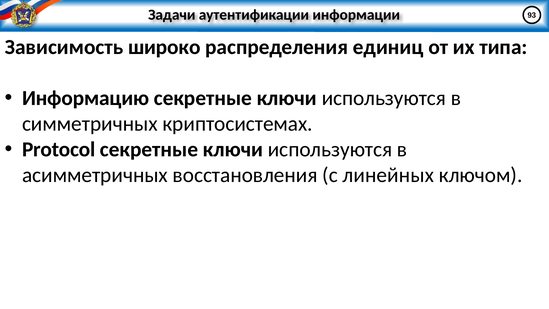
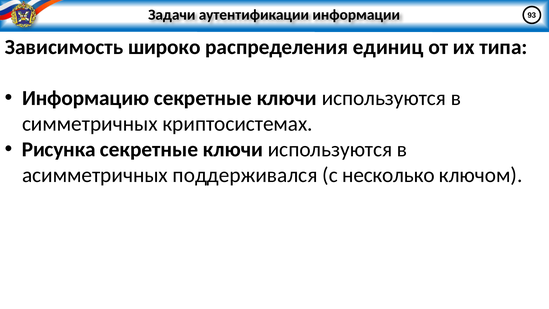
Protocol: Protocol -> Рисунка
восстановления: восстановления -> поддерживался
линейных: линейных -> несколько
